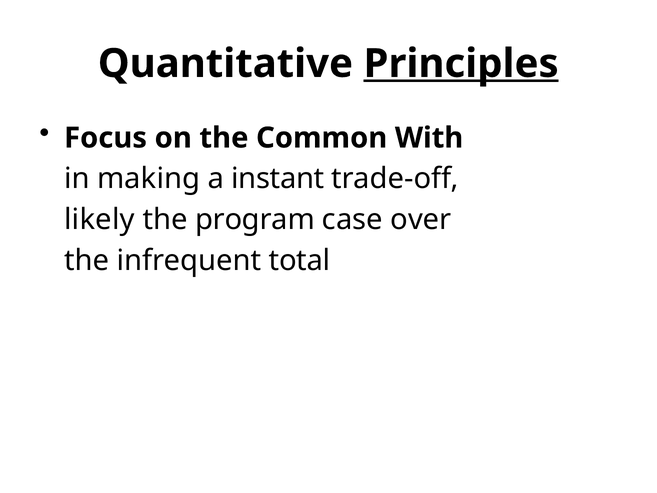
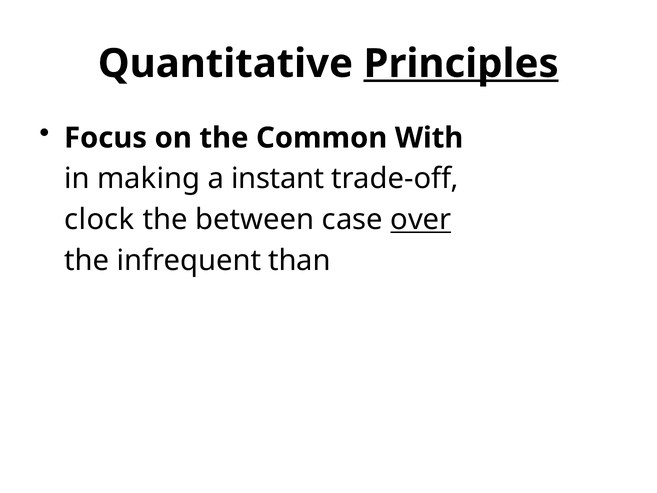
likely: likely -> clock
program: program -> between
over underline: none -> present
total: total -> than
